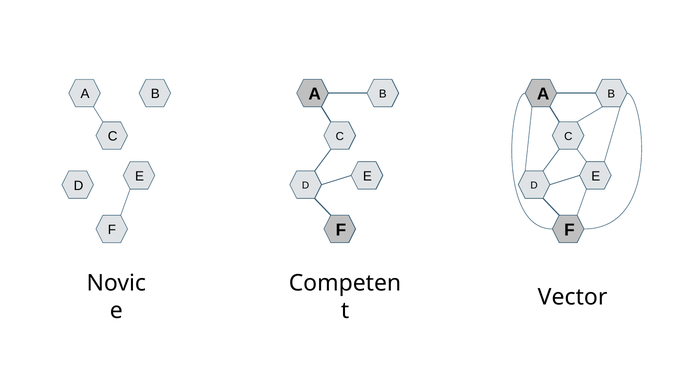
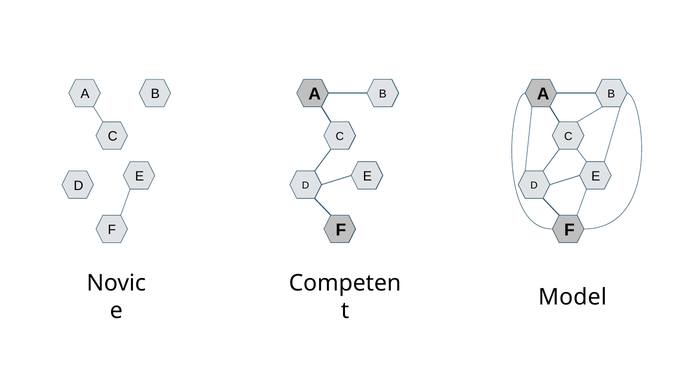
Vector: Vector -> Model
